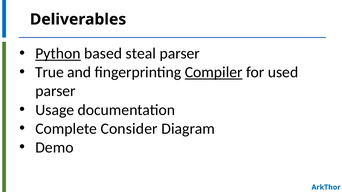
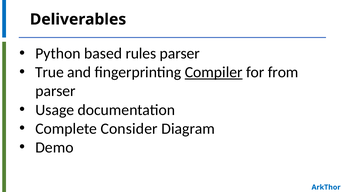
Python underline: present -> none
steal: steal -> rules
used: used -> from
